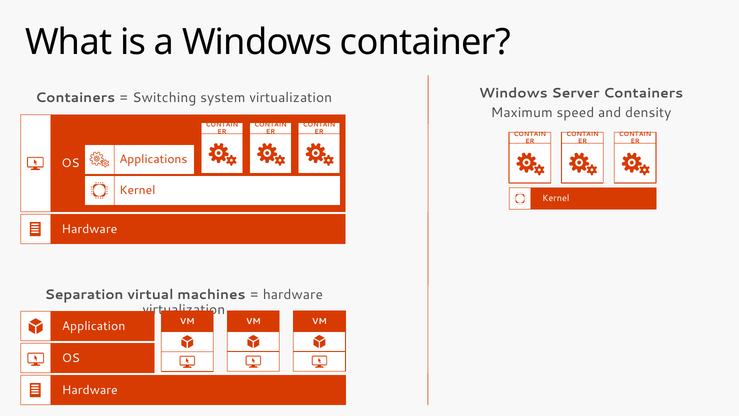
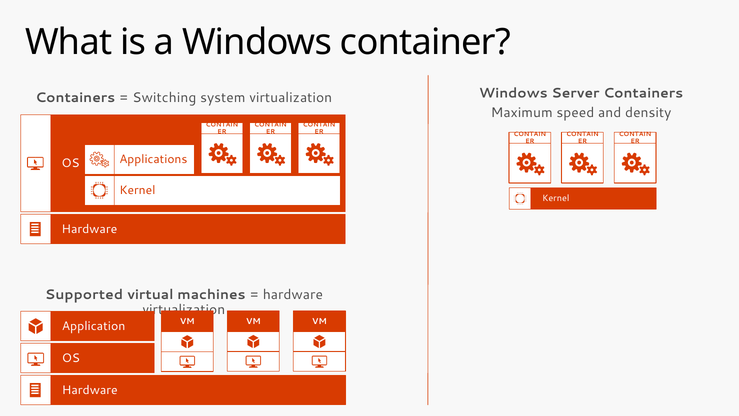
Separation: Separation -> Supported
